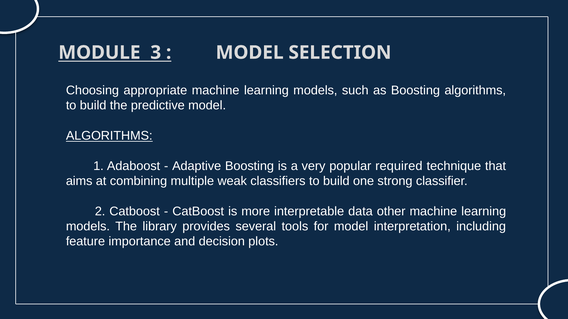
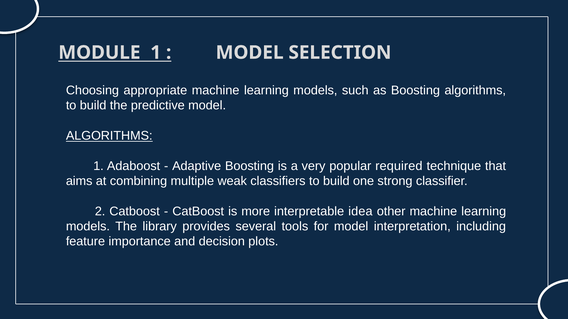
MODULE 3: 3 -> 1
data: data -> idea
